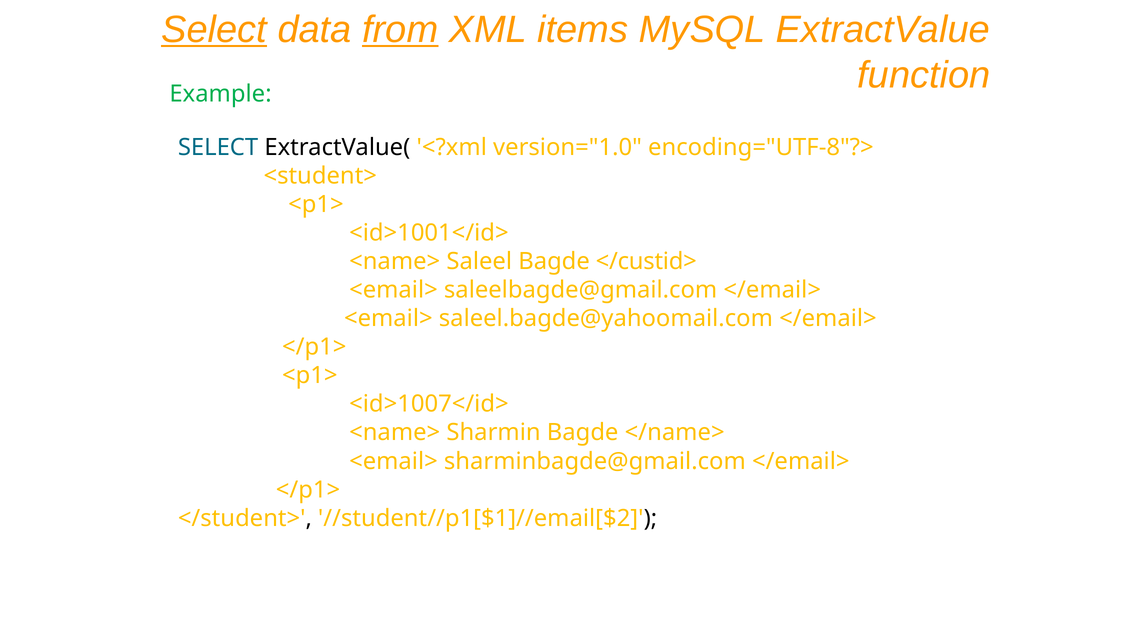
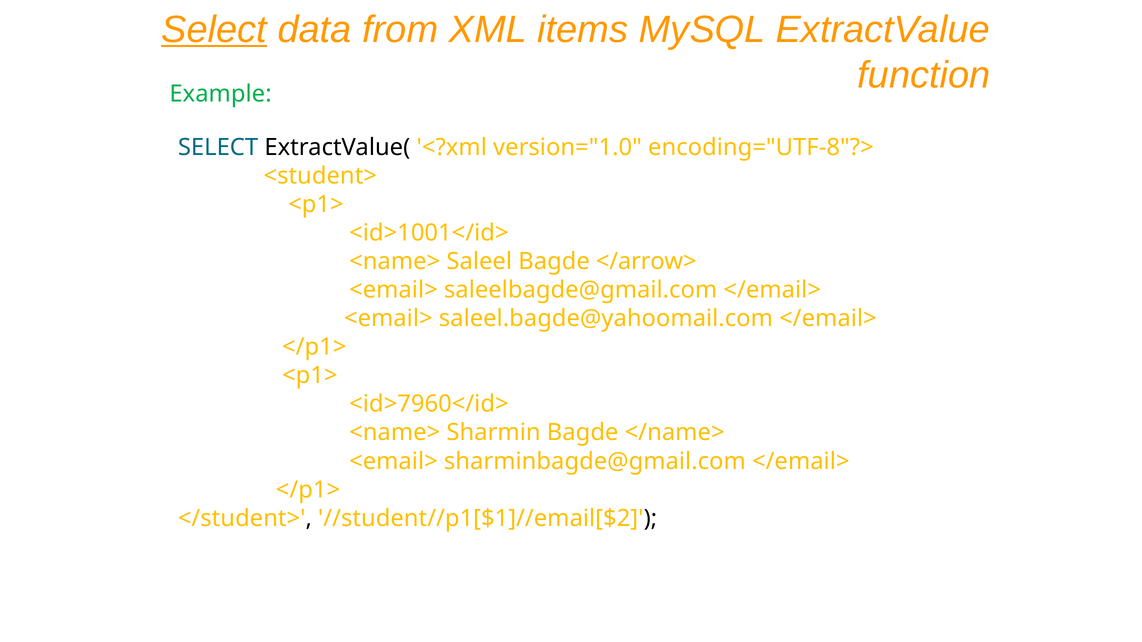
from underline: present -> none
</custid>: </custid> -> </arrow>
<id>1007</id>: <id>1007</id> -> <id>7960</id>
